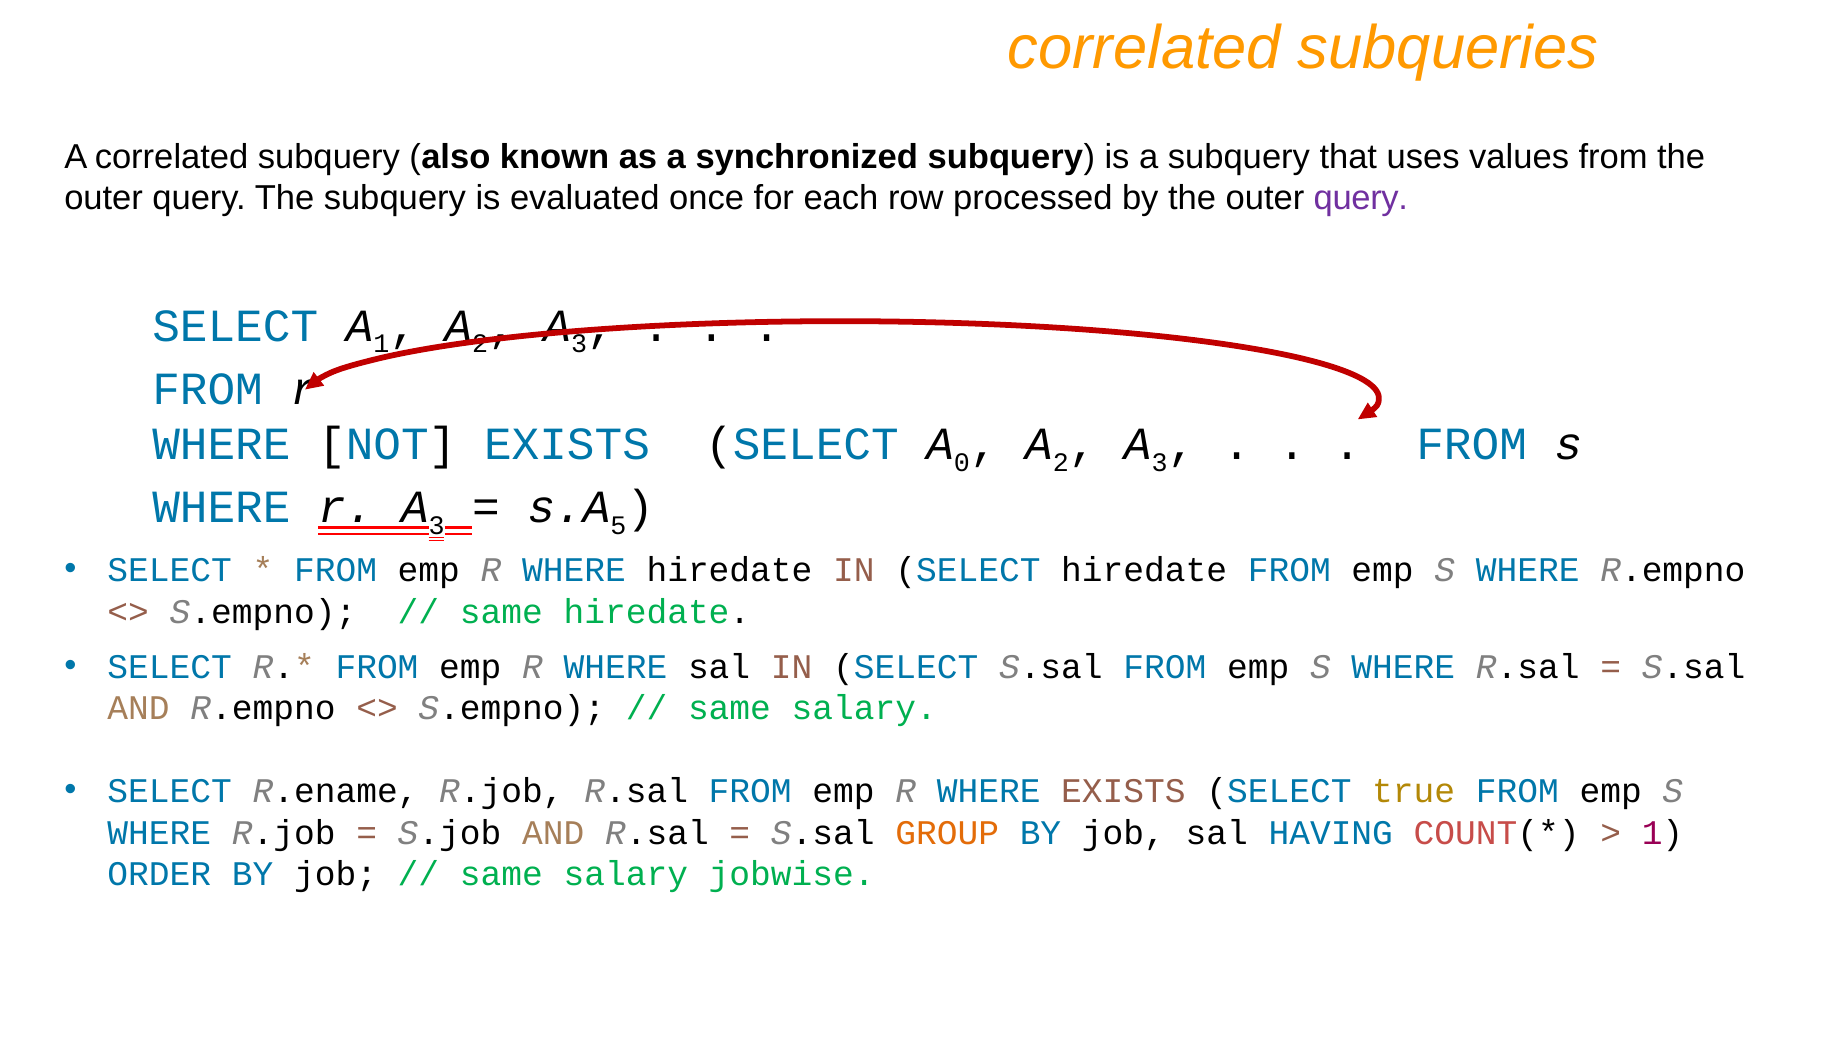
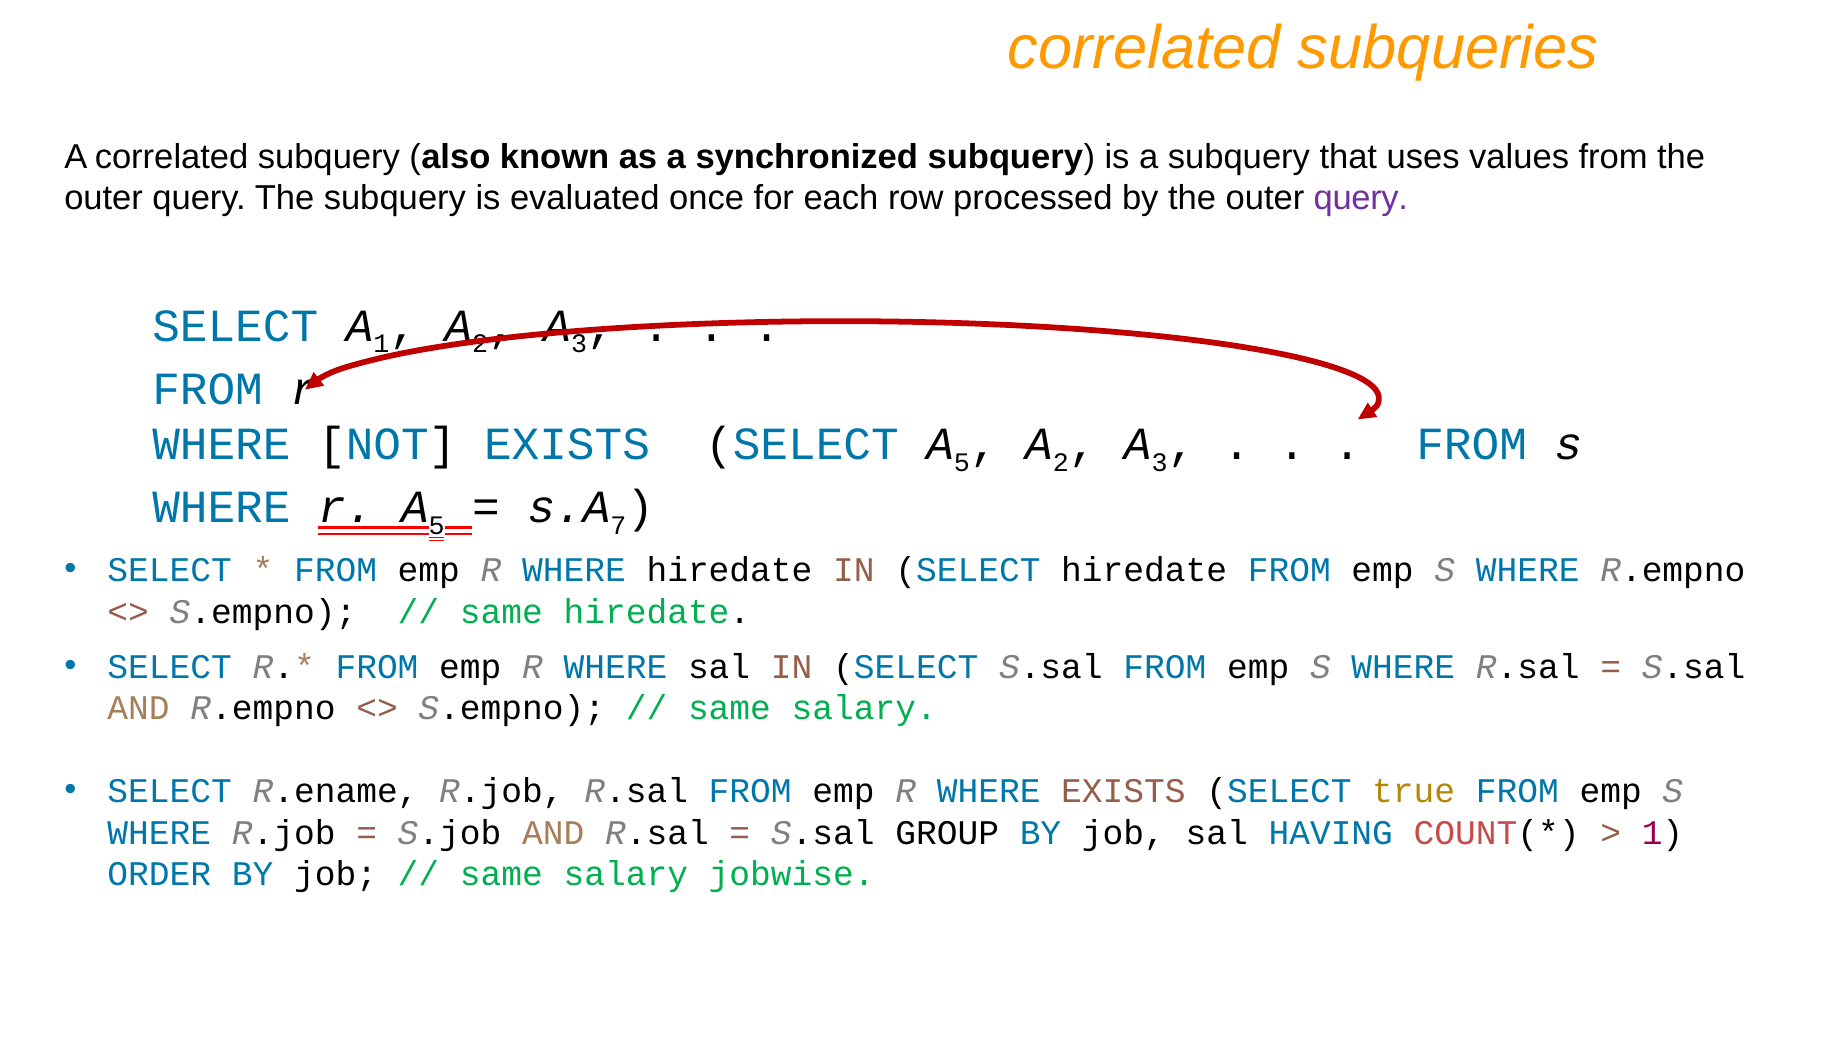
SELECT A 0: 0 -> 5
r A 3: 3 -> 5
5: 5 -> 7
GROUP colour: orange -> black
